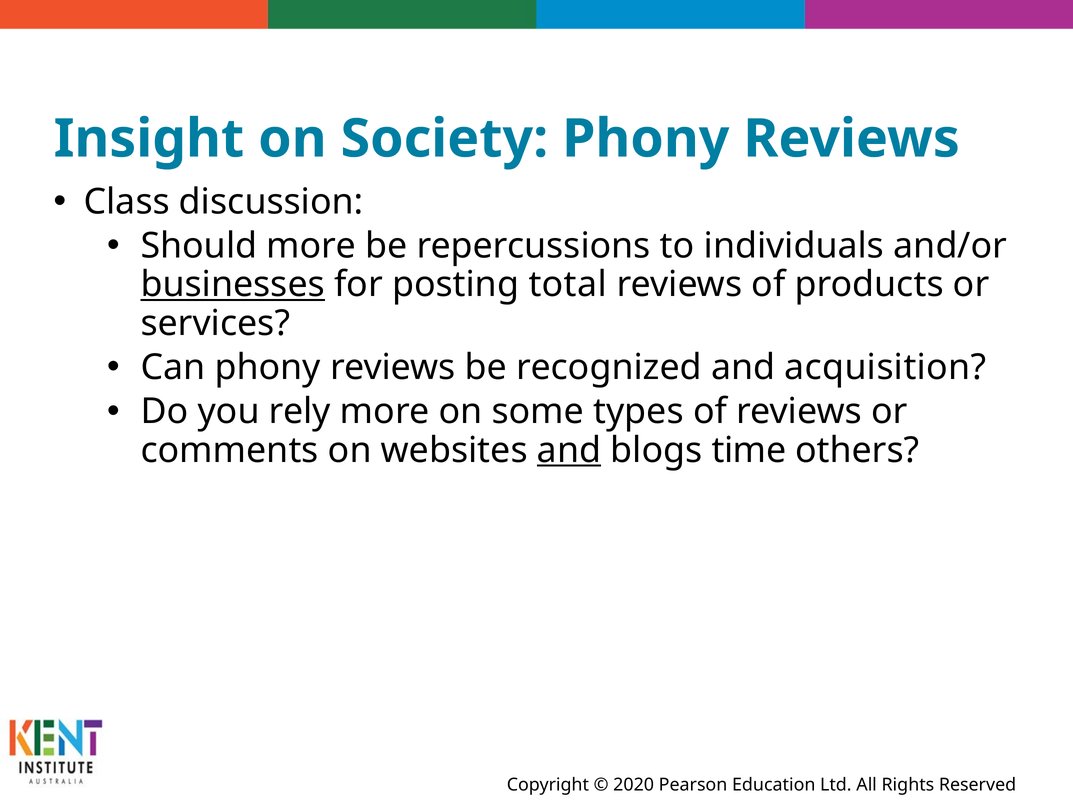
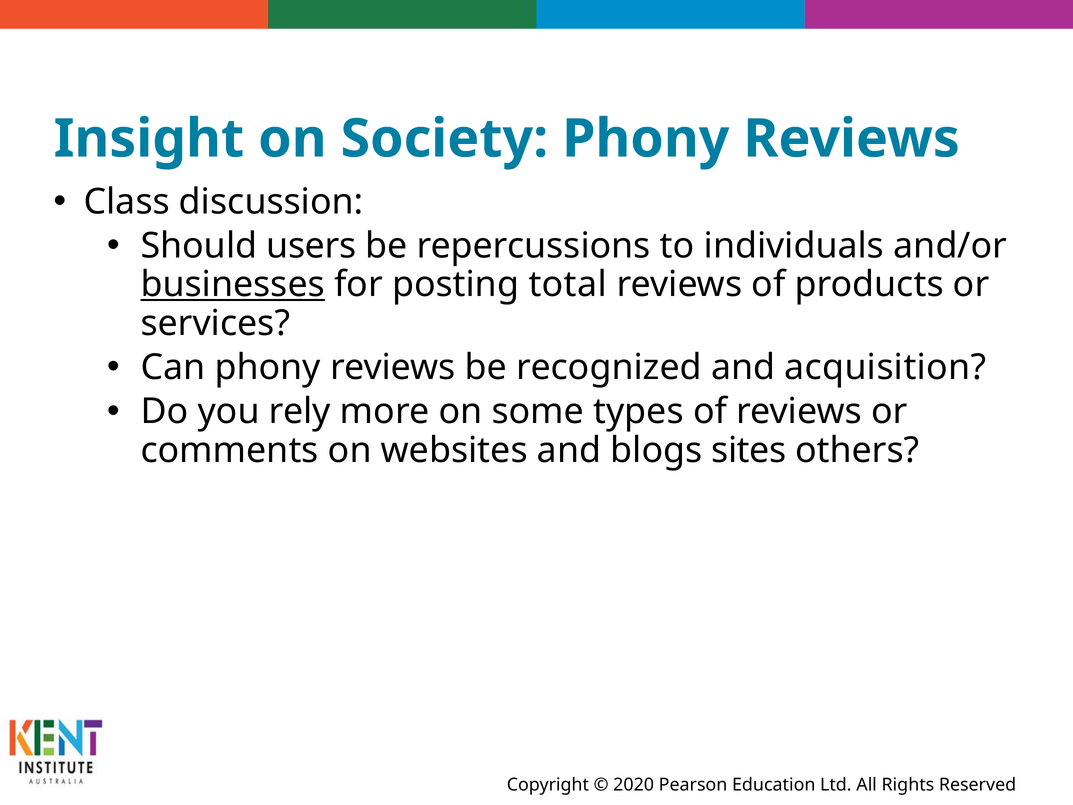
Should more: more -> users
and at (569, 450) underline: present -> none
time: time -> sites
